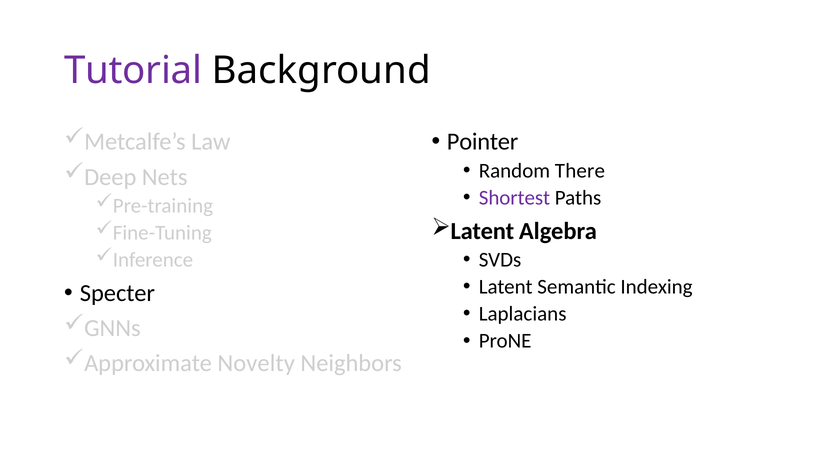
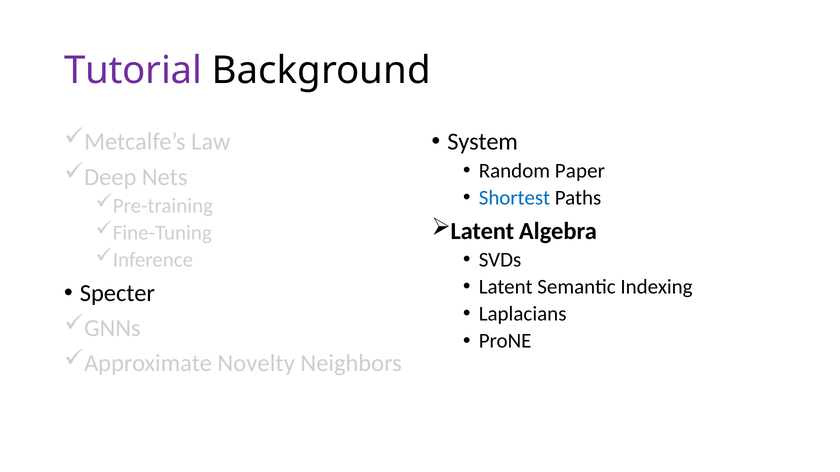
Pointer: Pointer -> System
There: There -> Paper
Shortest colour: purple -> blue
